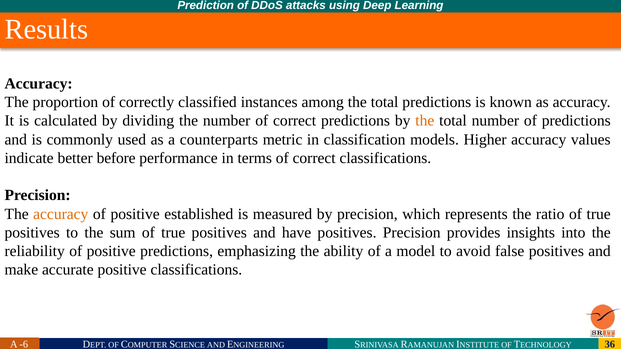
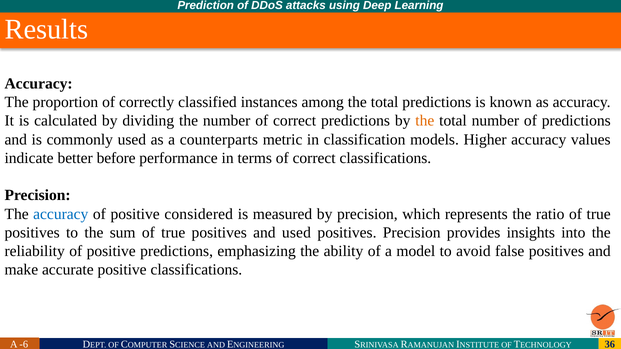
accuracy at (61, 214) colour: orange -> blue
established: established -> considered
and have: have -> used
